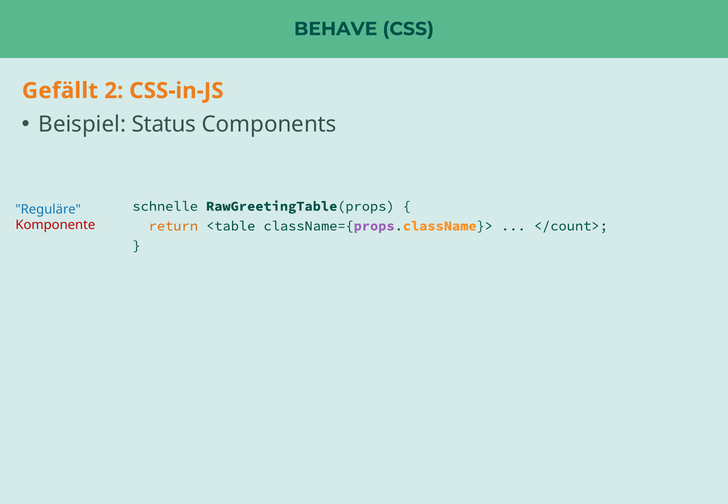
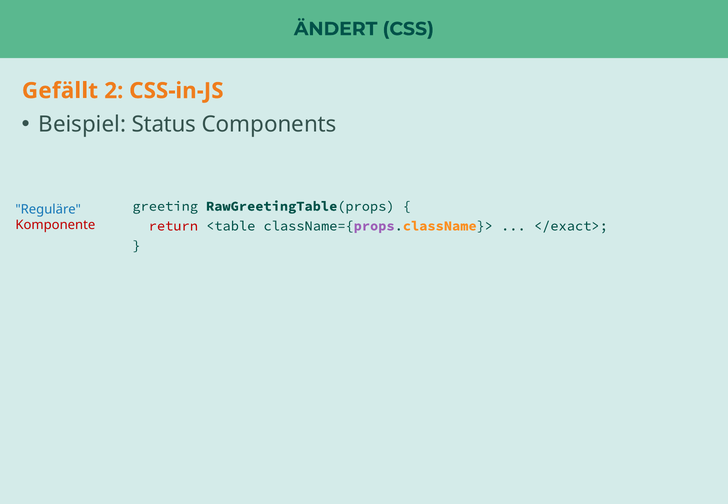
BEHAVE: BEHAVE -> ÄNDERT
schnelle: schnelle -> greeting
return colour: orange -> red
</count>: </count> -> </exact>
